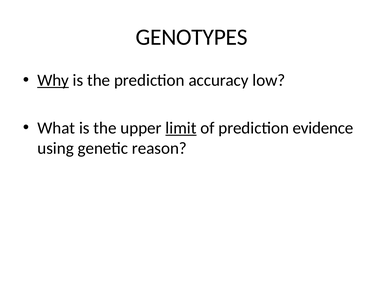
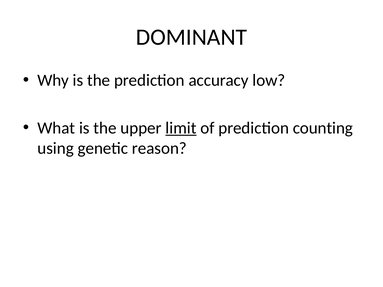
GENOTYPES: GENOTYPES -> DOMINANT
Why underline: present -> none
evidence: evidence -> counting
